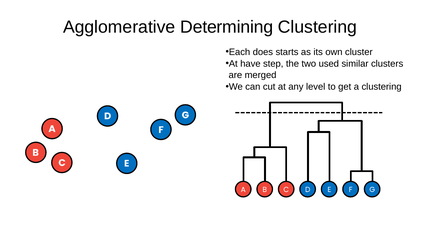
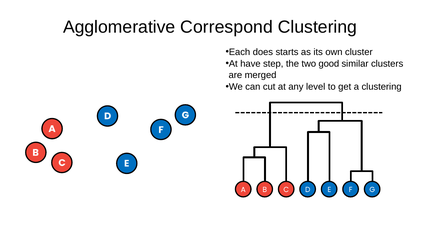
Determining: Determining -> Correspond
used: used -> good
